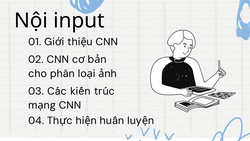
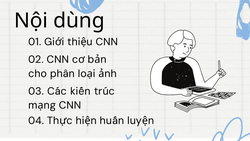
input: input -> dùng
